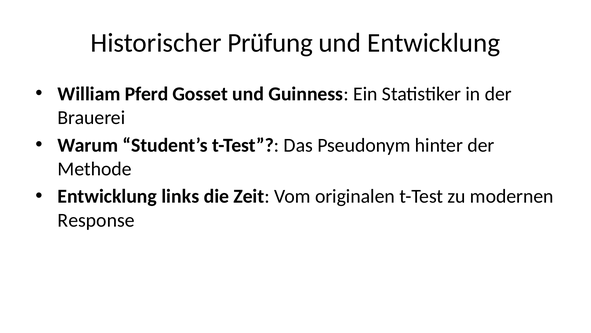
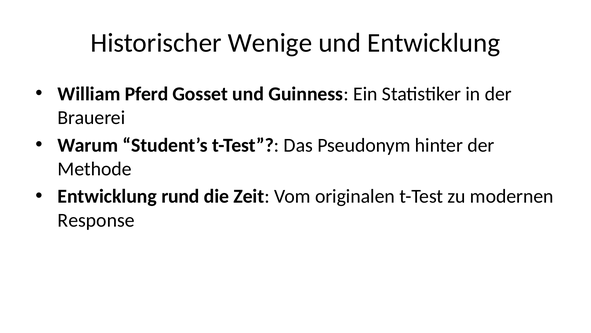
Prüfung: Prüfung -> Wenige
links: links -> rund
